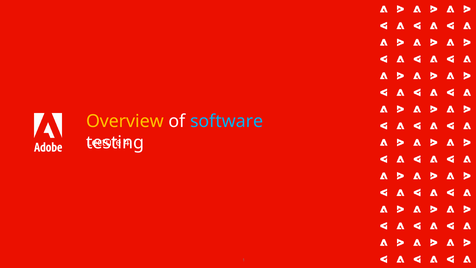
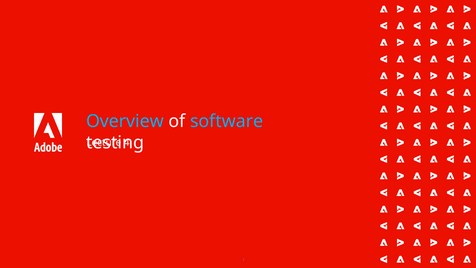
Overview colour: yellow -> light blue
